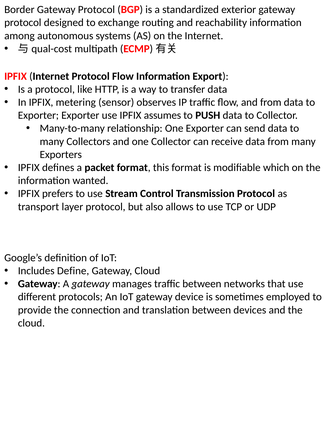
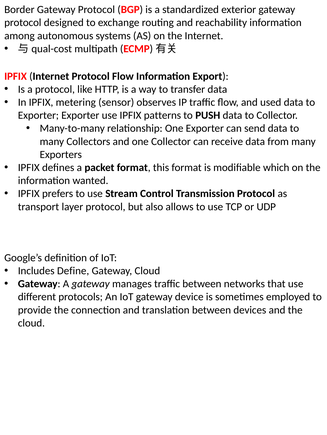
and from: from -> used
assumes: assumes -> patterns
